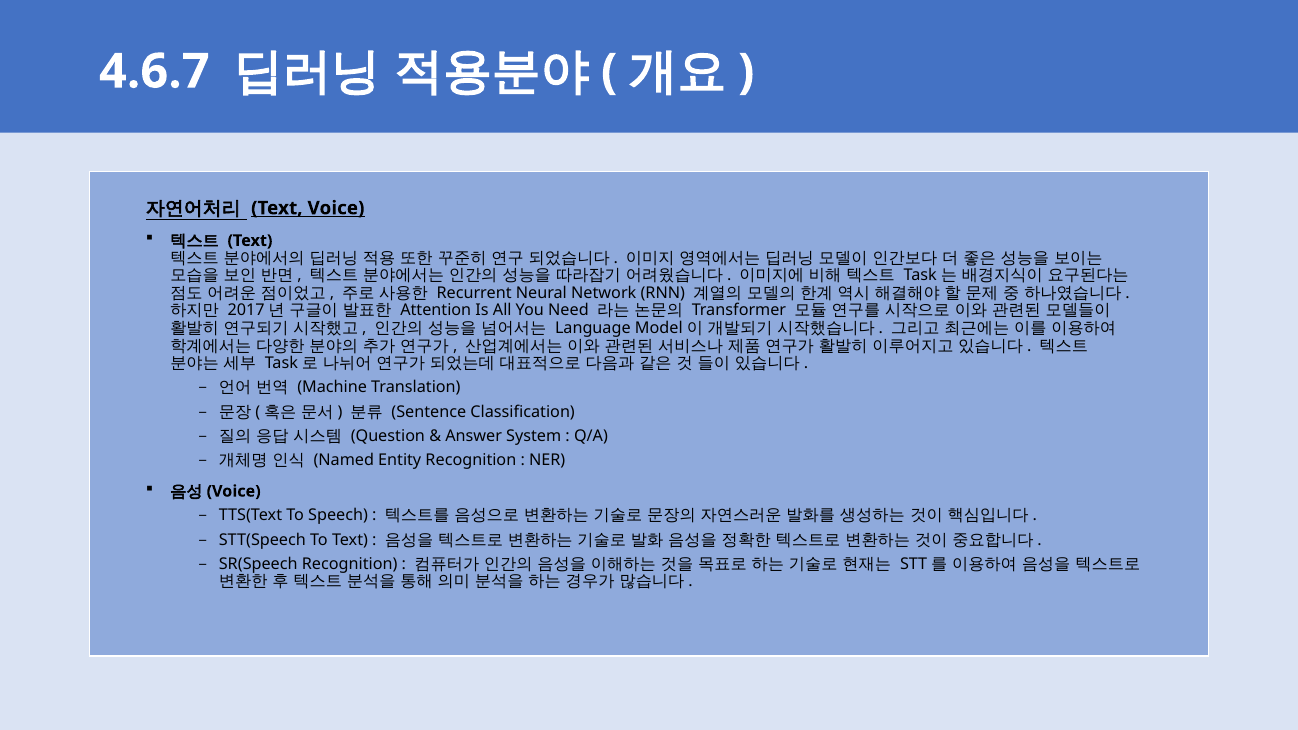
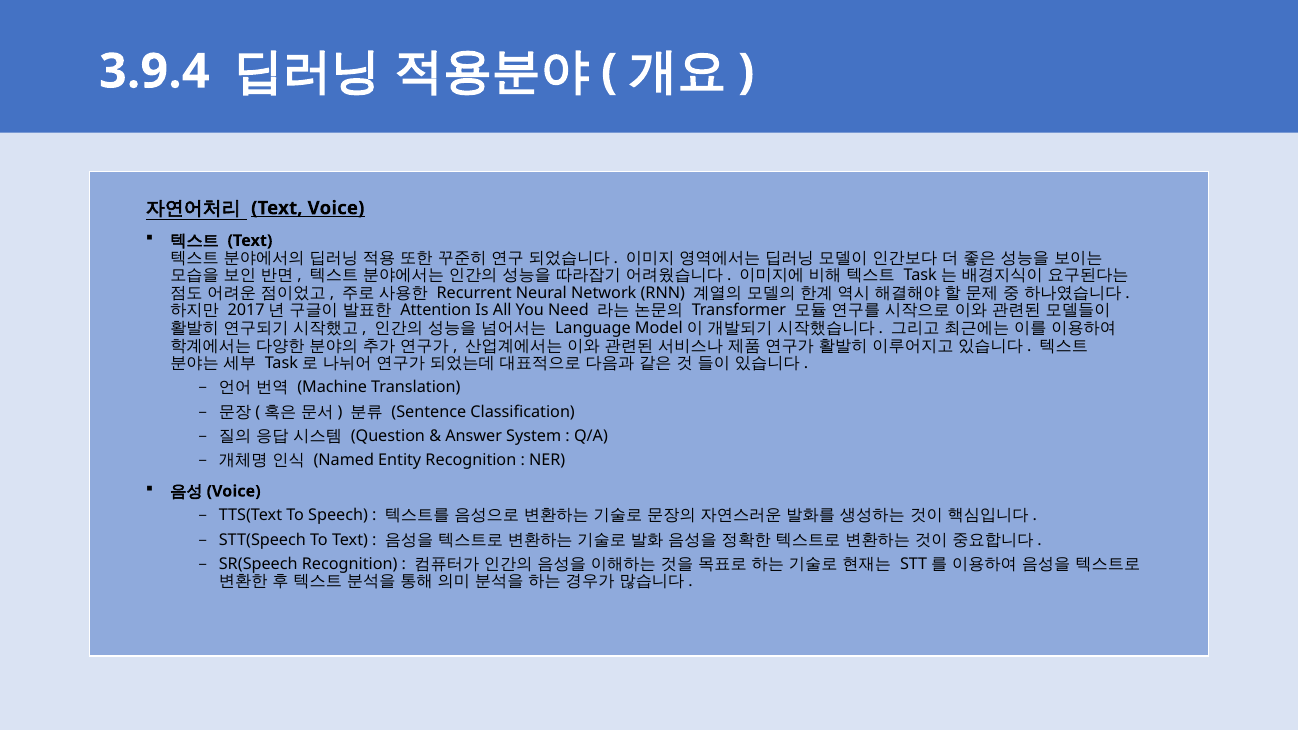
4.6.7: 4.6.7 -> 3.9.4
